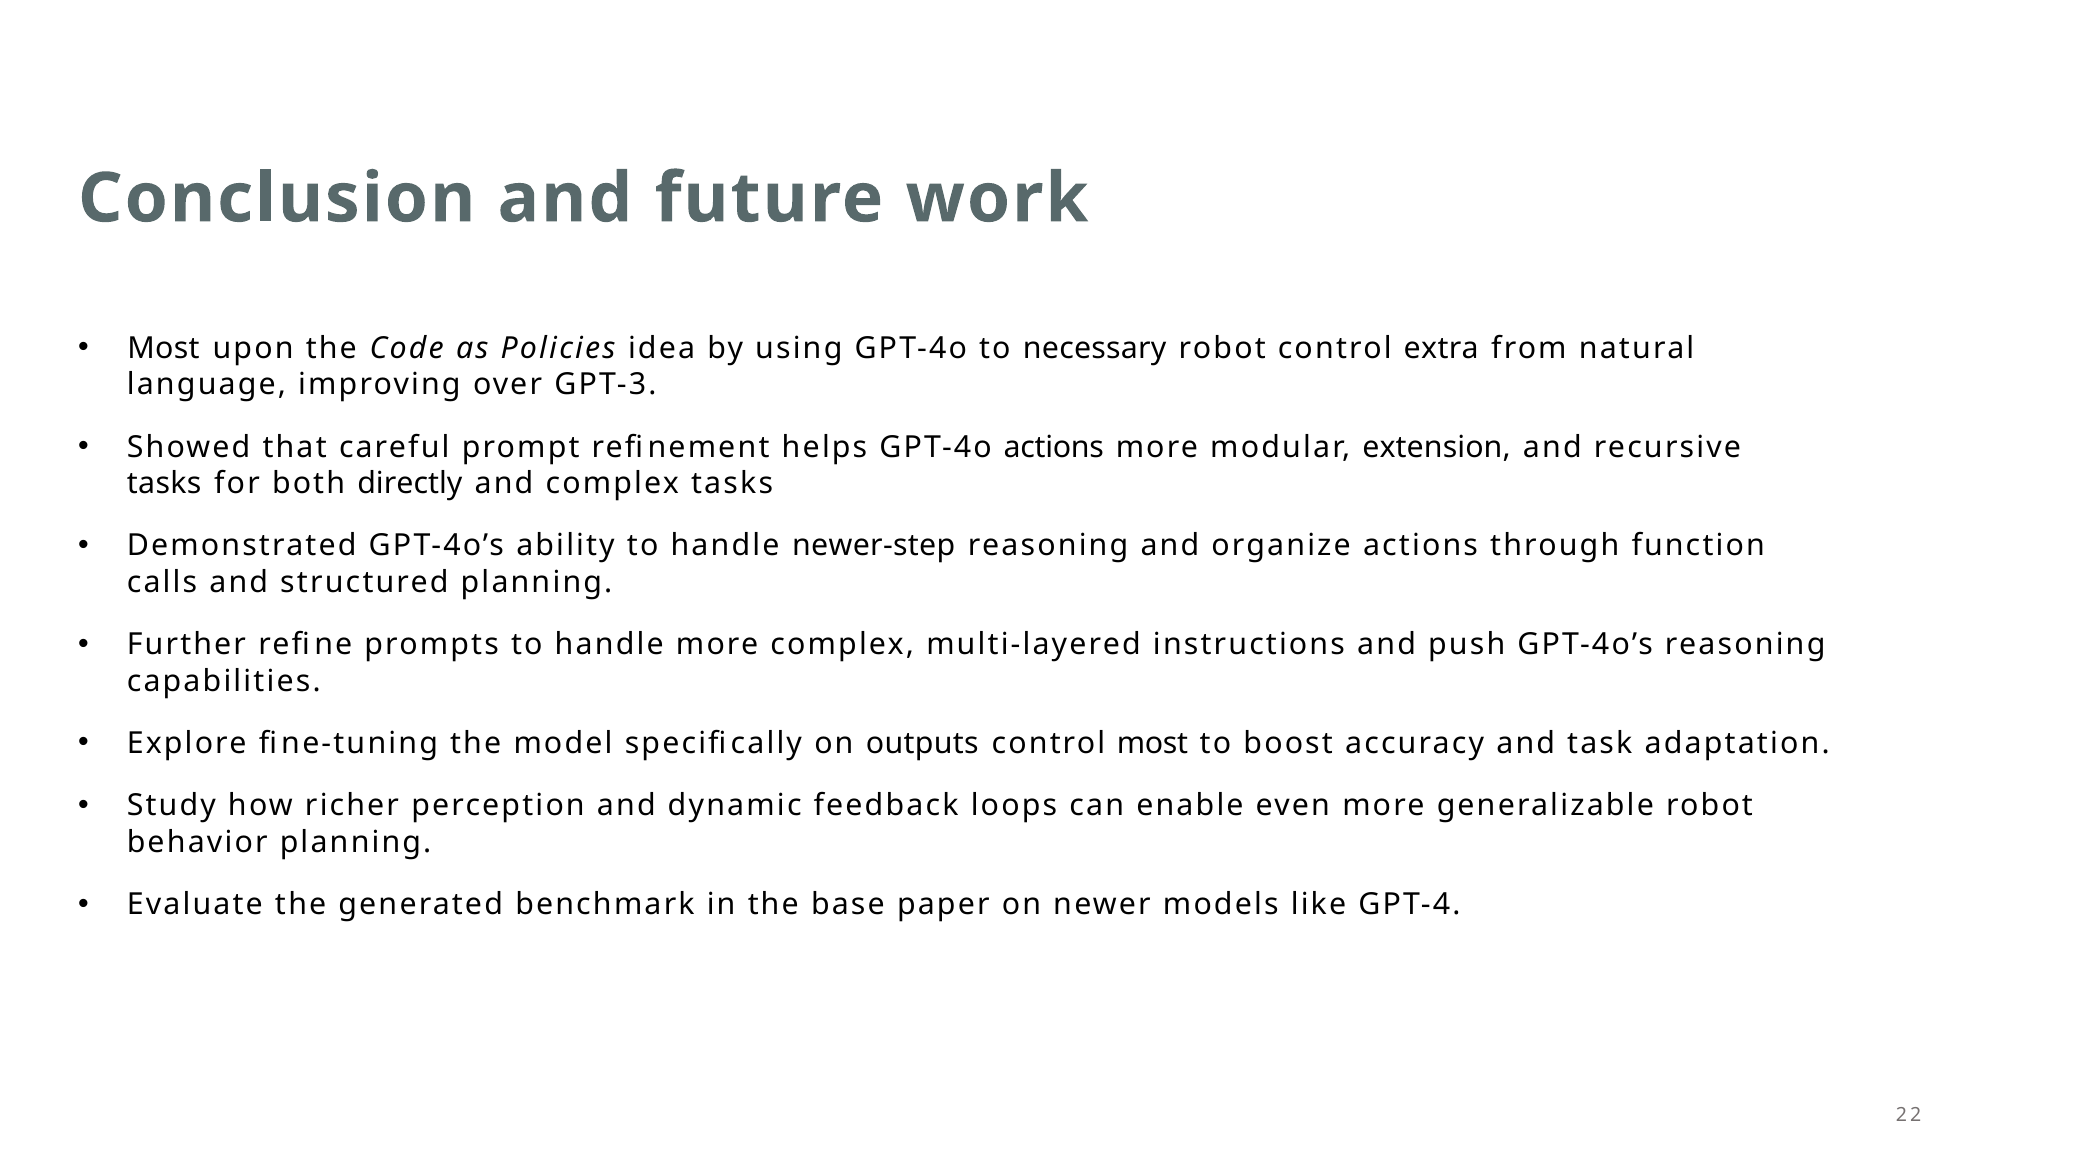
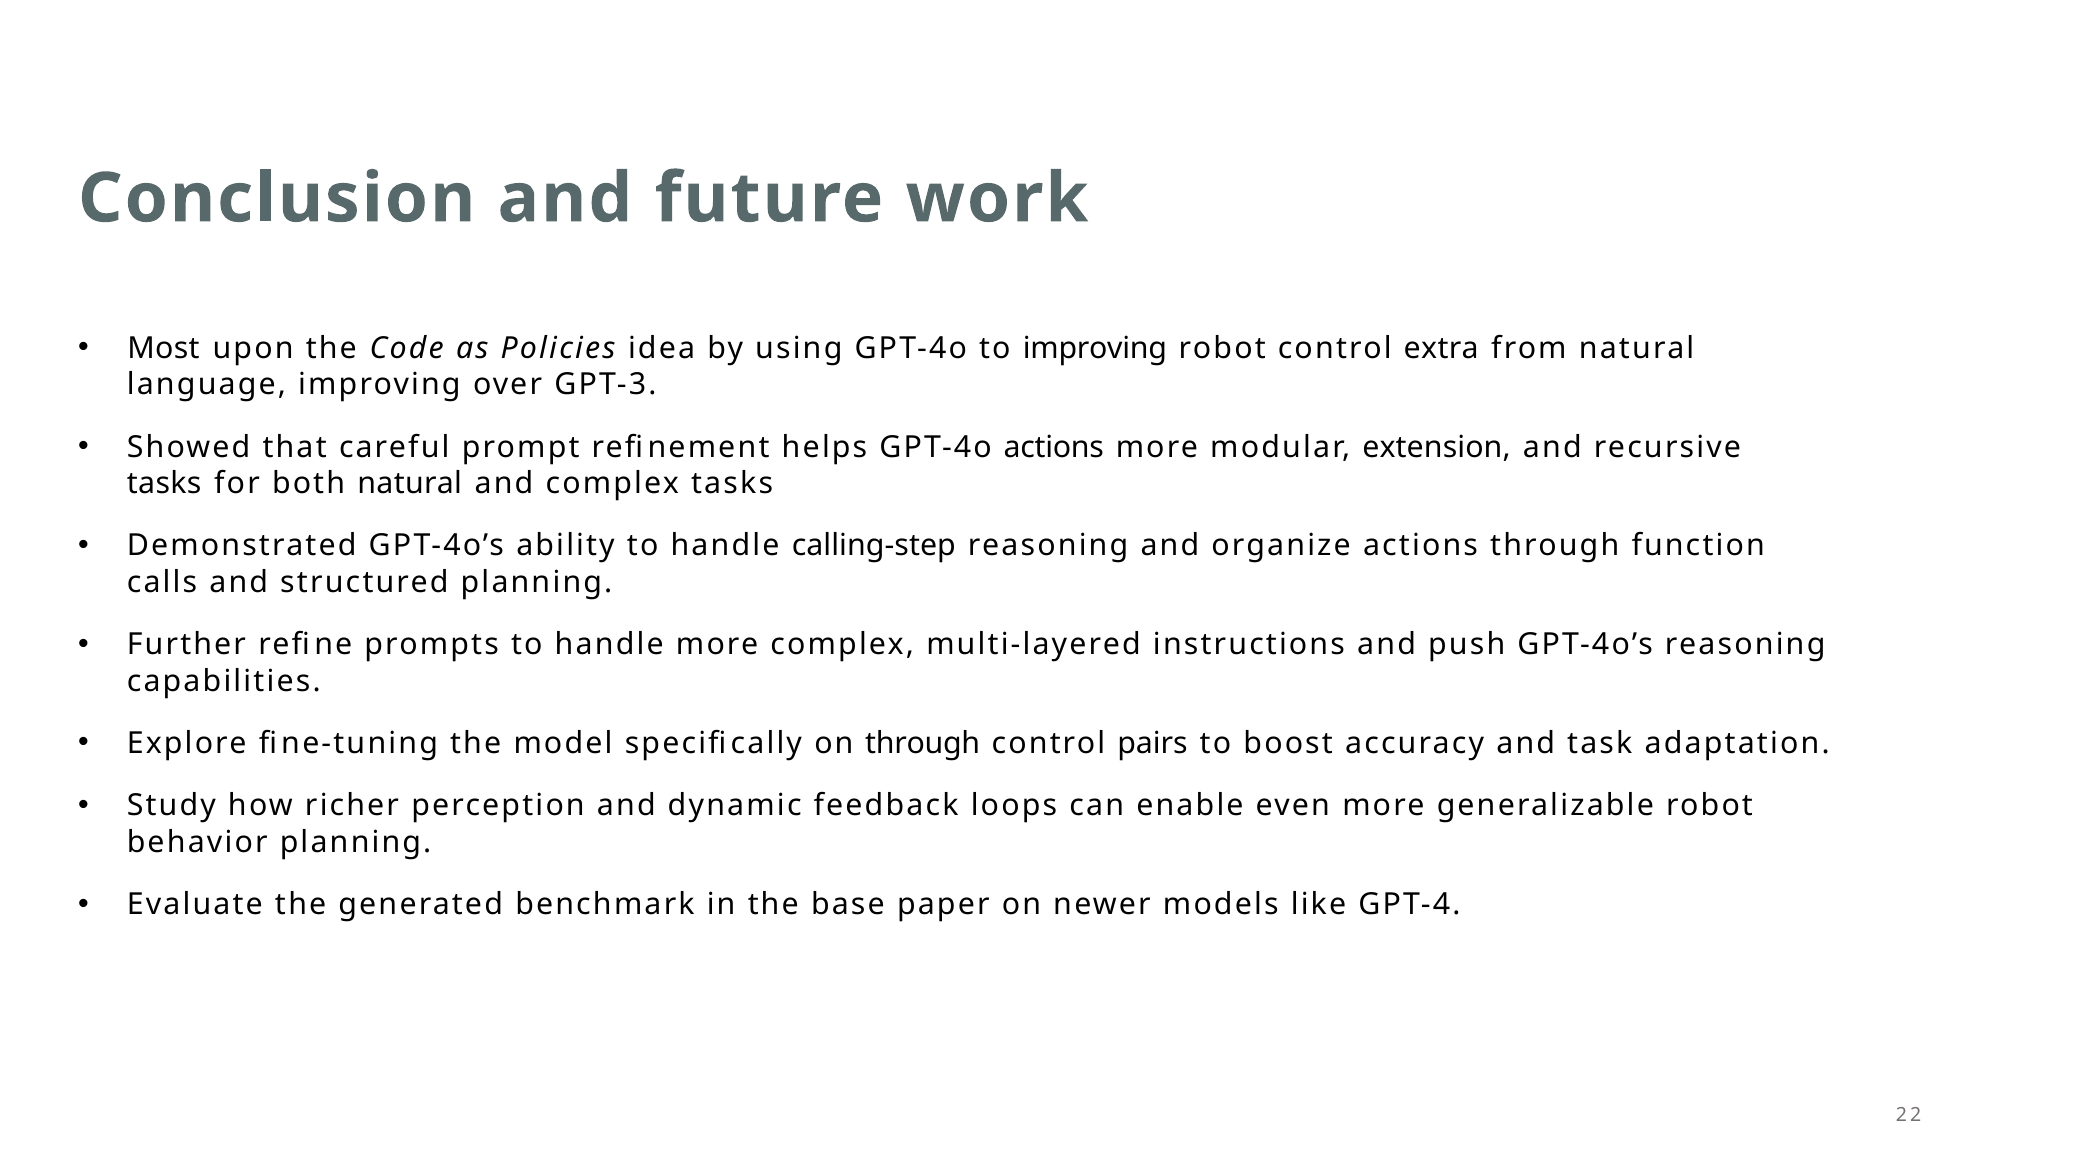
to necessary: necessary -> improving
both directly: directly -> natural
newer-step: newer-step -> calling-step
on outputs: outputs -> through
control most: most -> pairs
